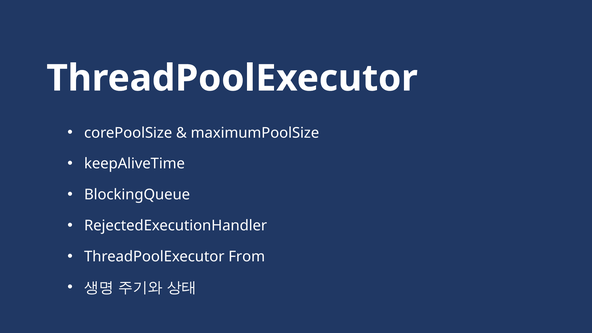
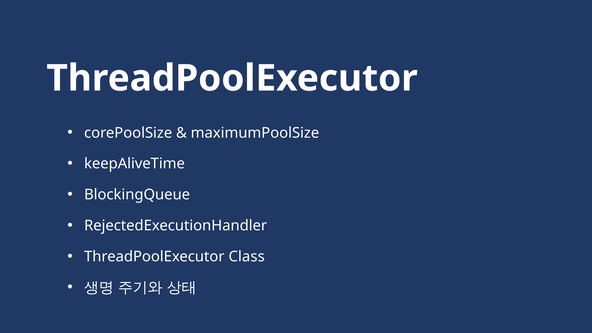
From: From -> Class
